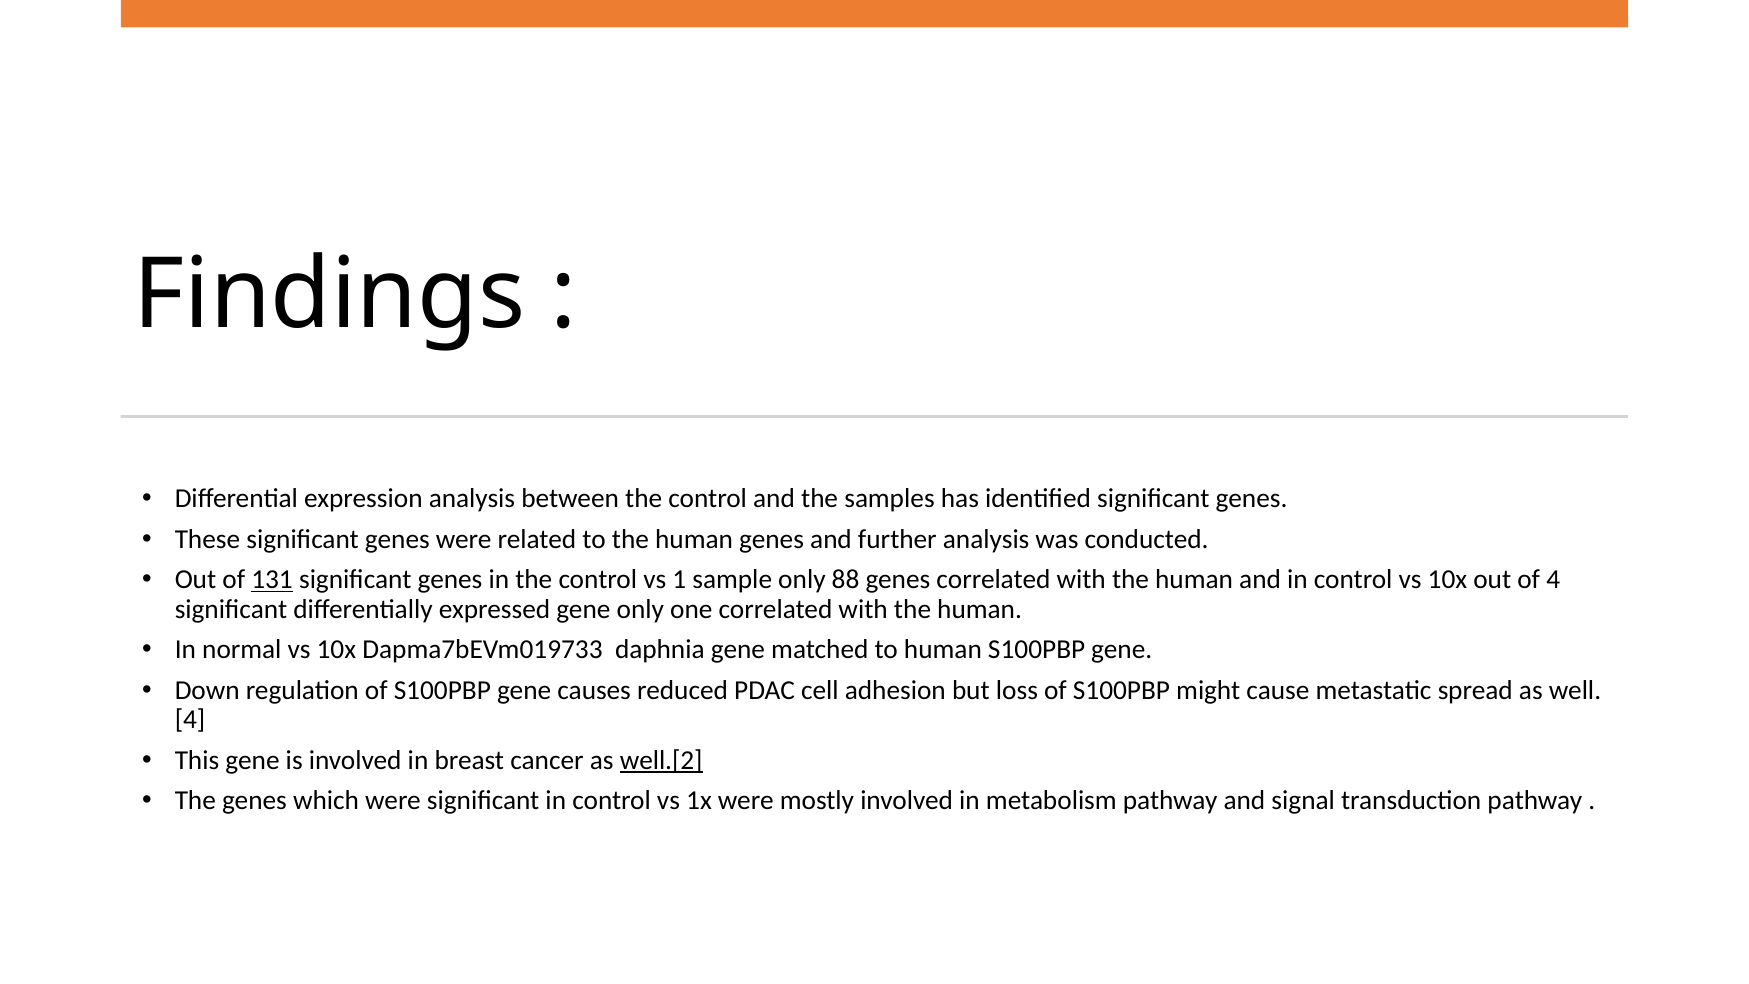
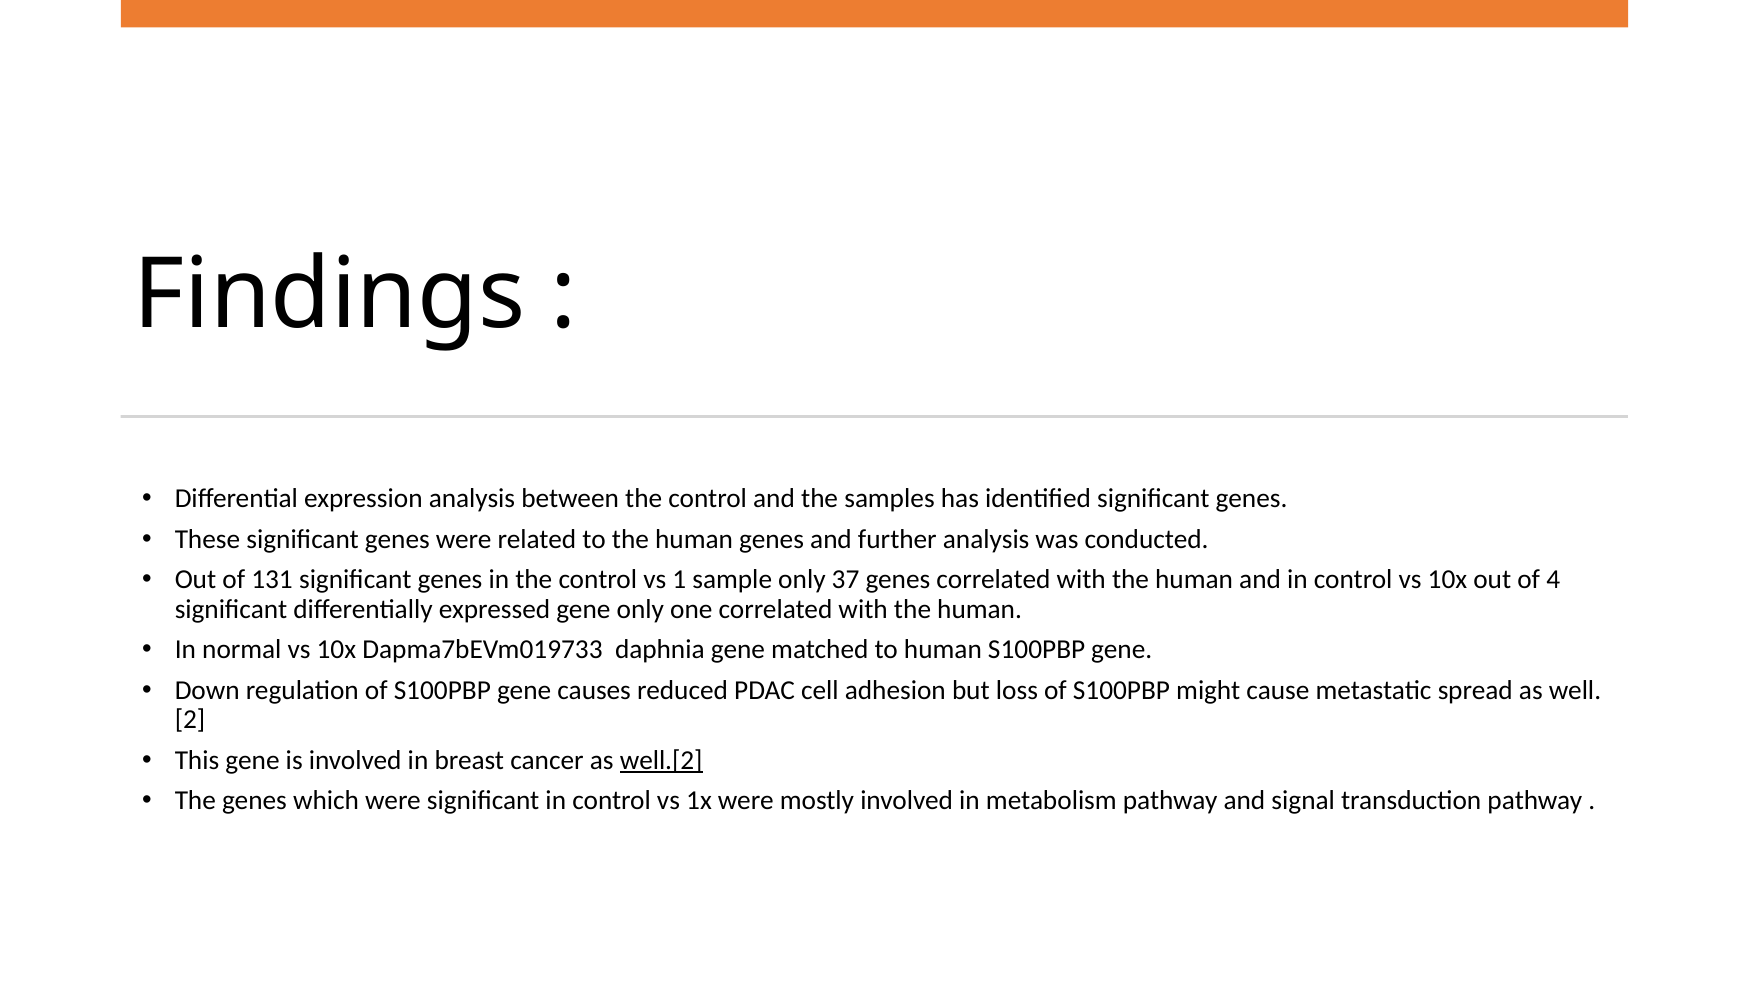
131 underline: present -> none
88: 88 -> 37
4 at (190, 720): 4 -> 2
